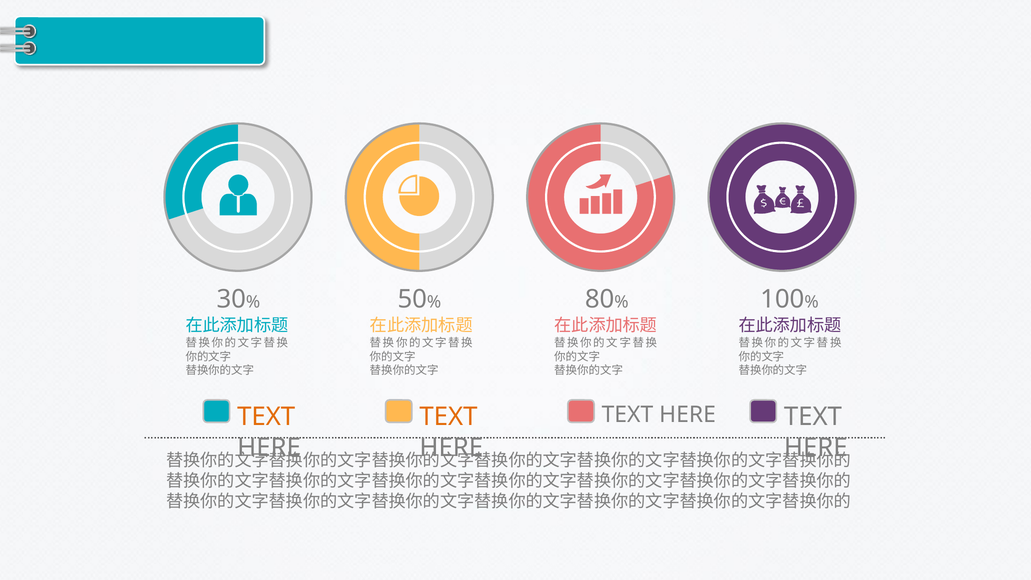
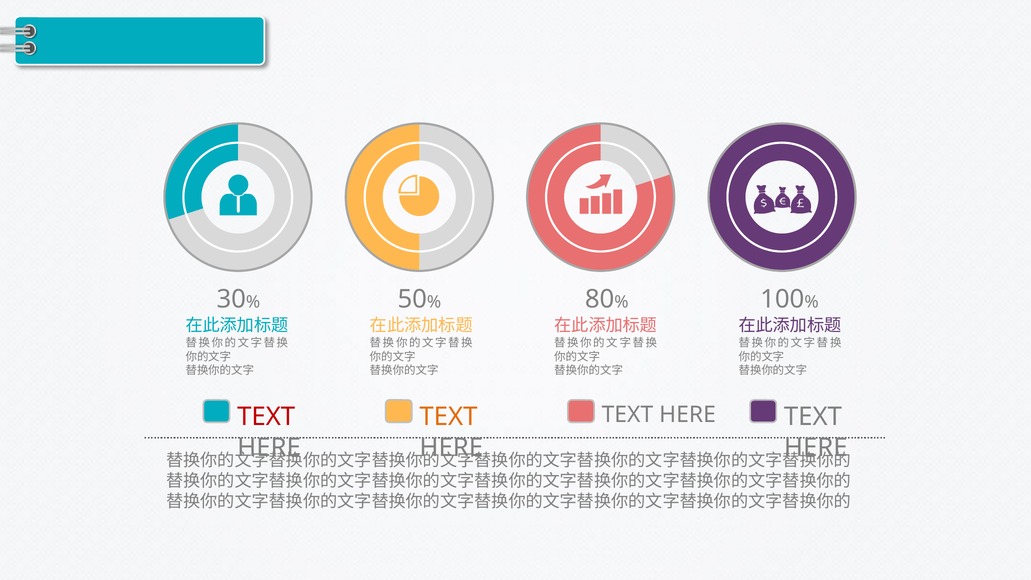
TEXT at (266, 417) colour: orange -> red
